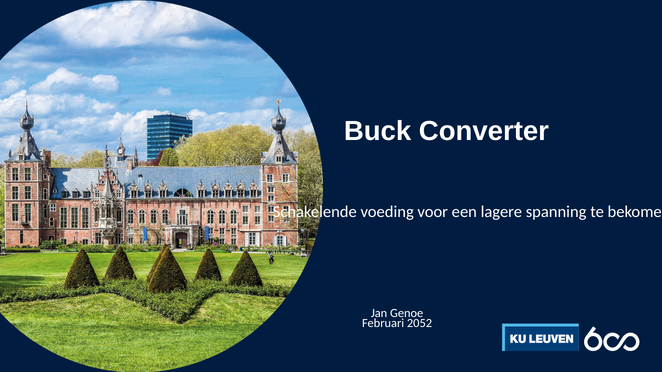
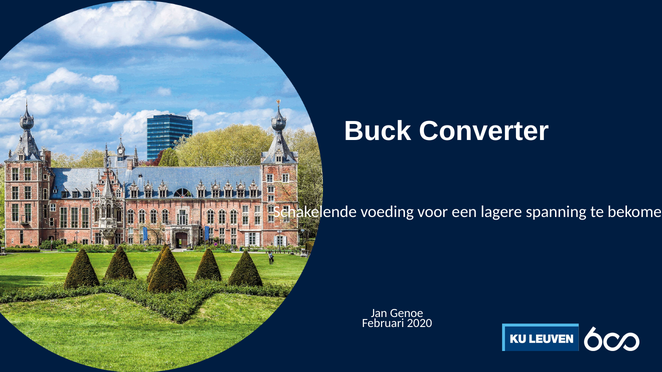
2052: 2052 -> 2020
